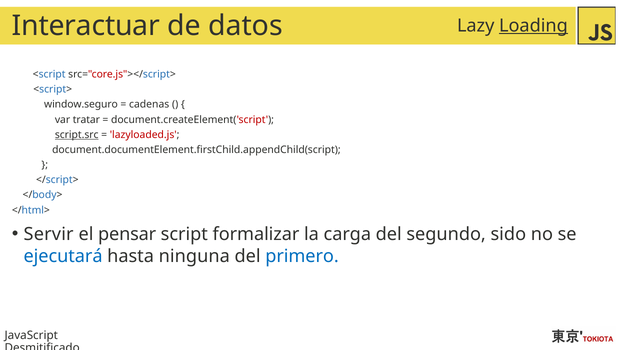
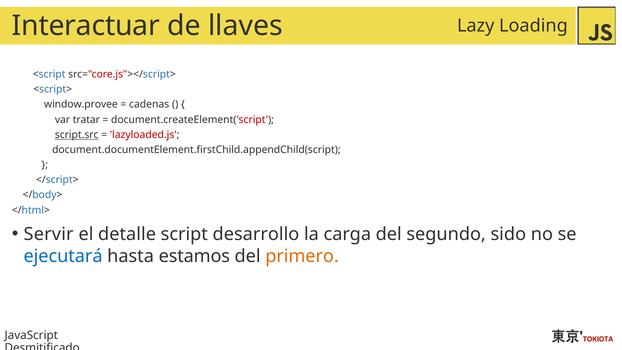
datos: datos -> llaves
Loading underline: present -> none
window.seguro: window.seguro -> window.provee
pensar: pensar -> detalle
formalizar: formalizar -> desarrollo
ninguna: ninguna -> estamos
primero colour: blue -> orange
